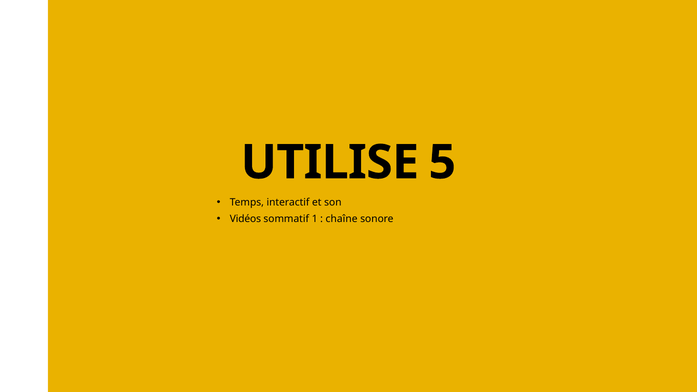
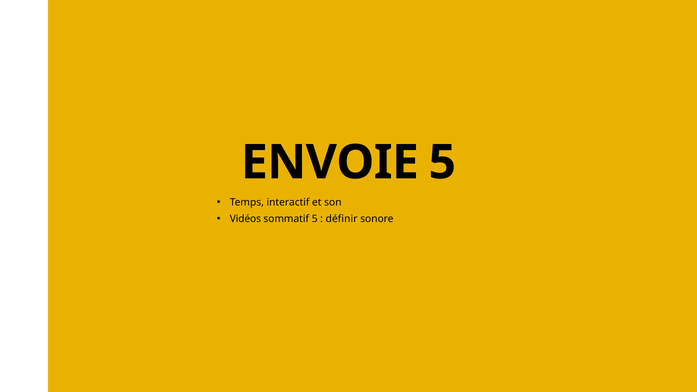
UTILISE: UTILISE -> ENVOIE
sommatif 1: 1 -> 5
chaîne: chaîne -> définir
